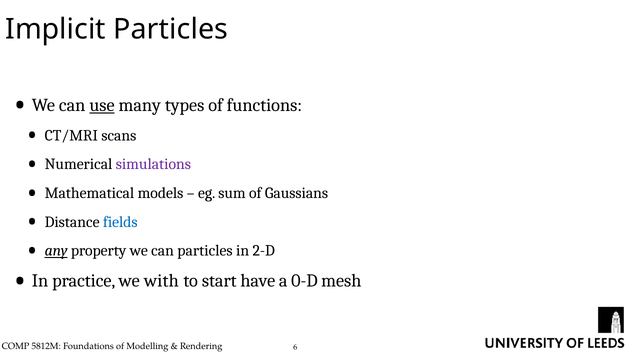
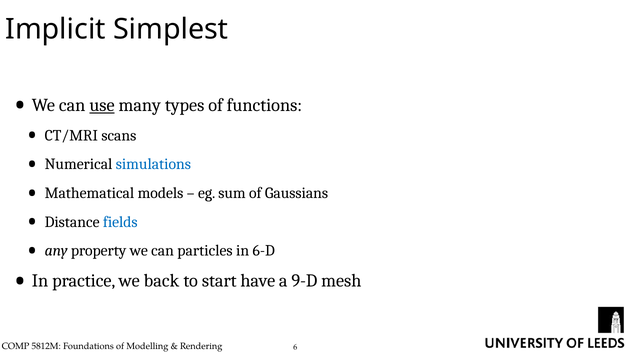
Implicit Particles: Particles -> Simplest
simulations colour: purple -> blue
any underline: present -> none
2-D: 2-D -> 6-D
with: with -> back
0-D: 0-D -> 9-D
